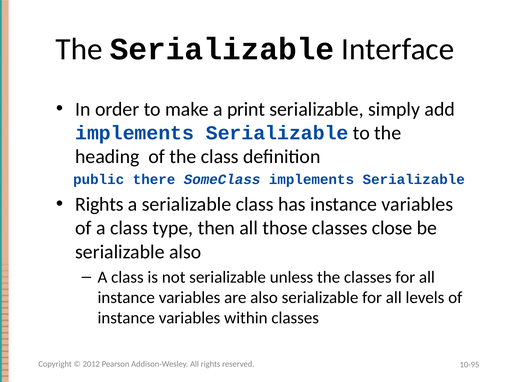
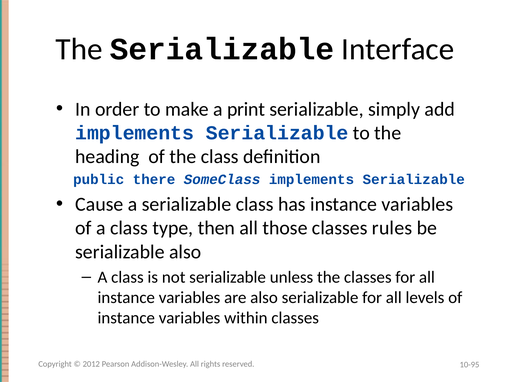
Rights at (99, 205): Rights -> Cause
close: close -> rules
